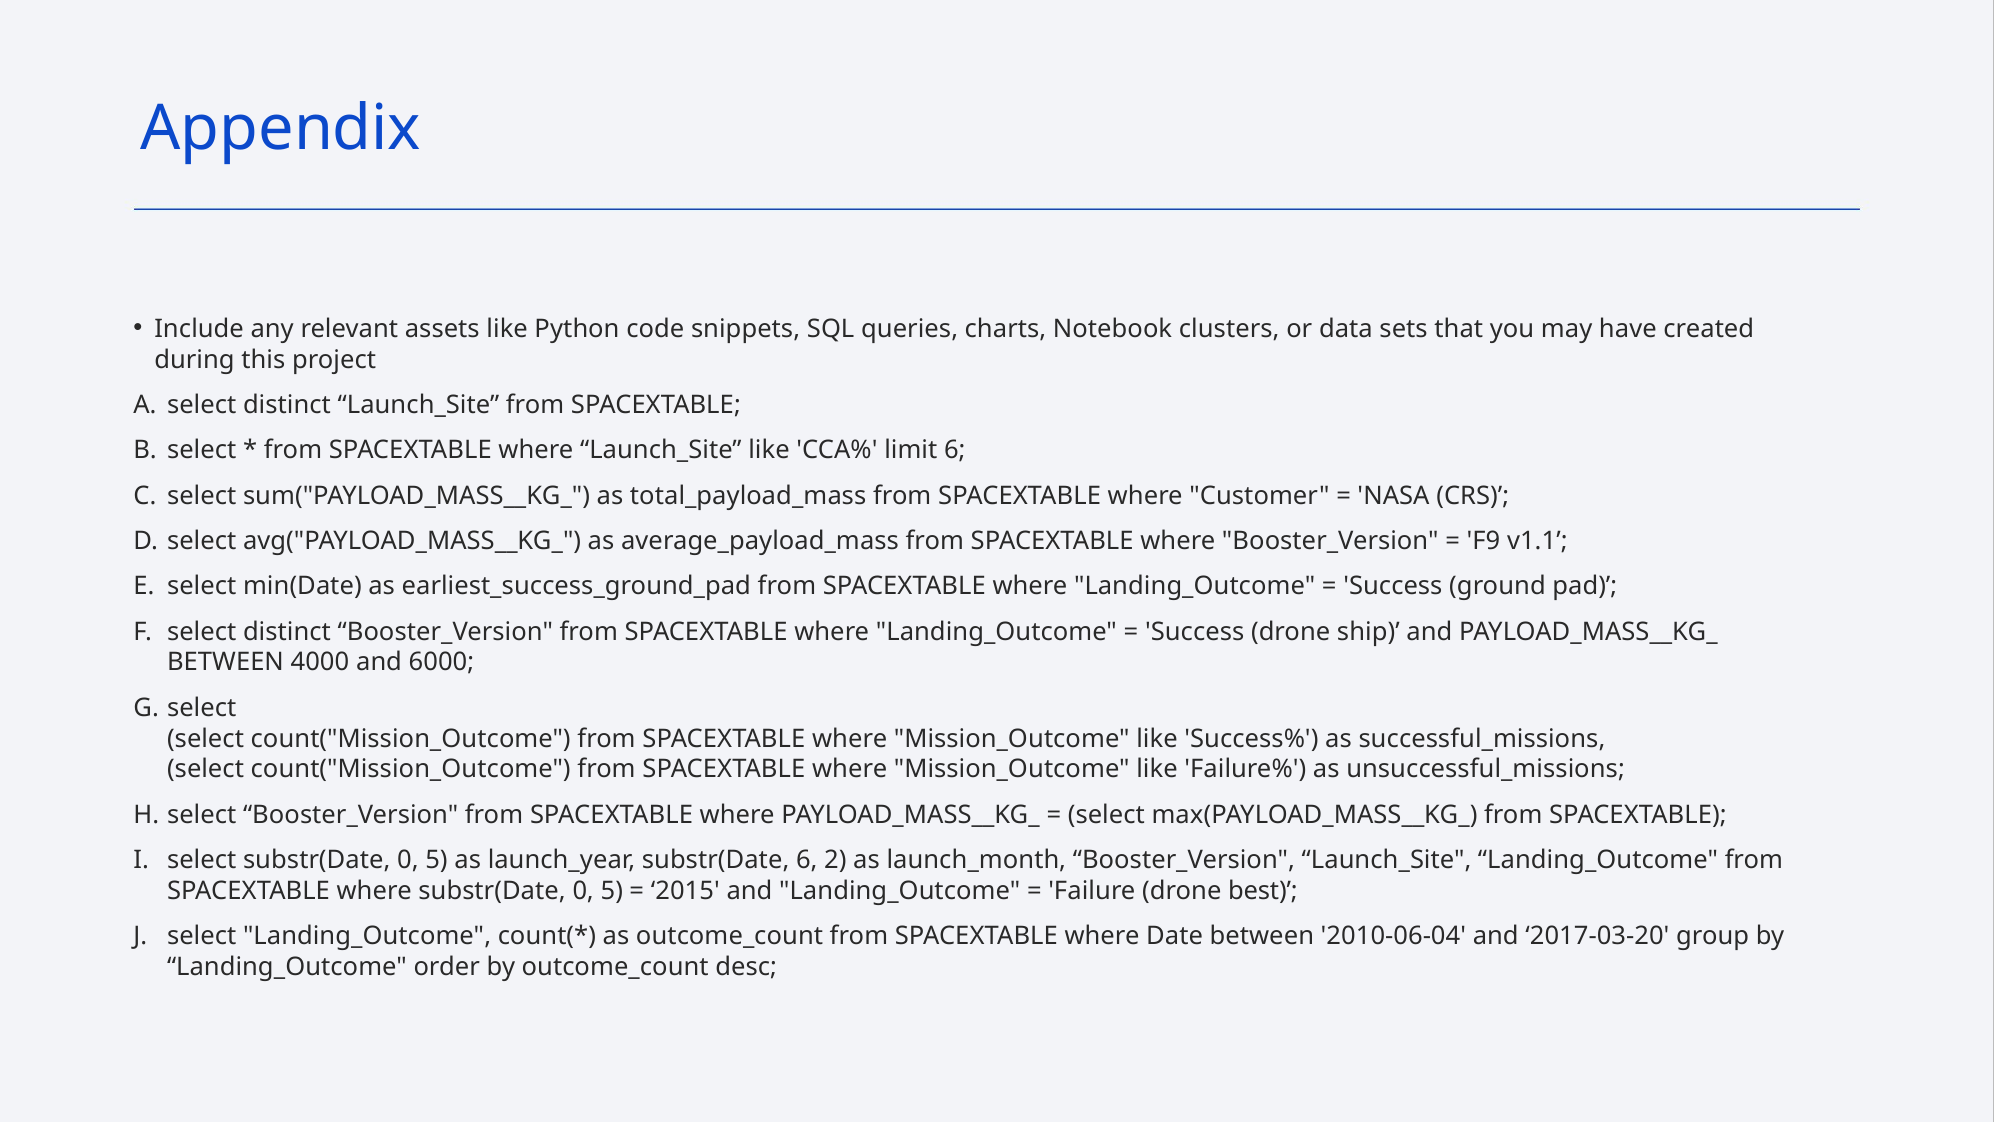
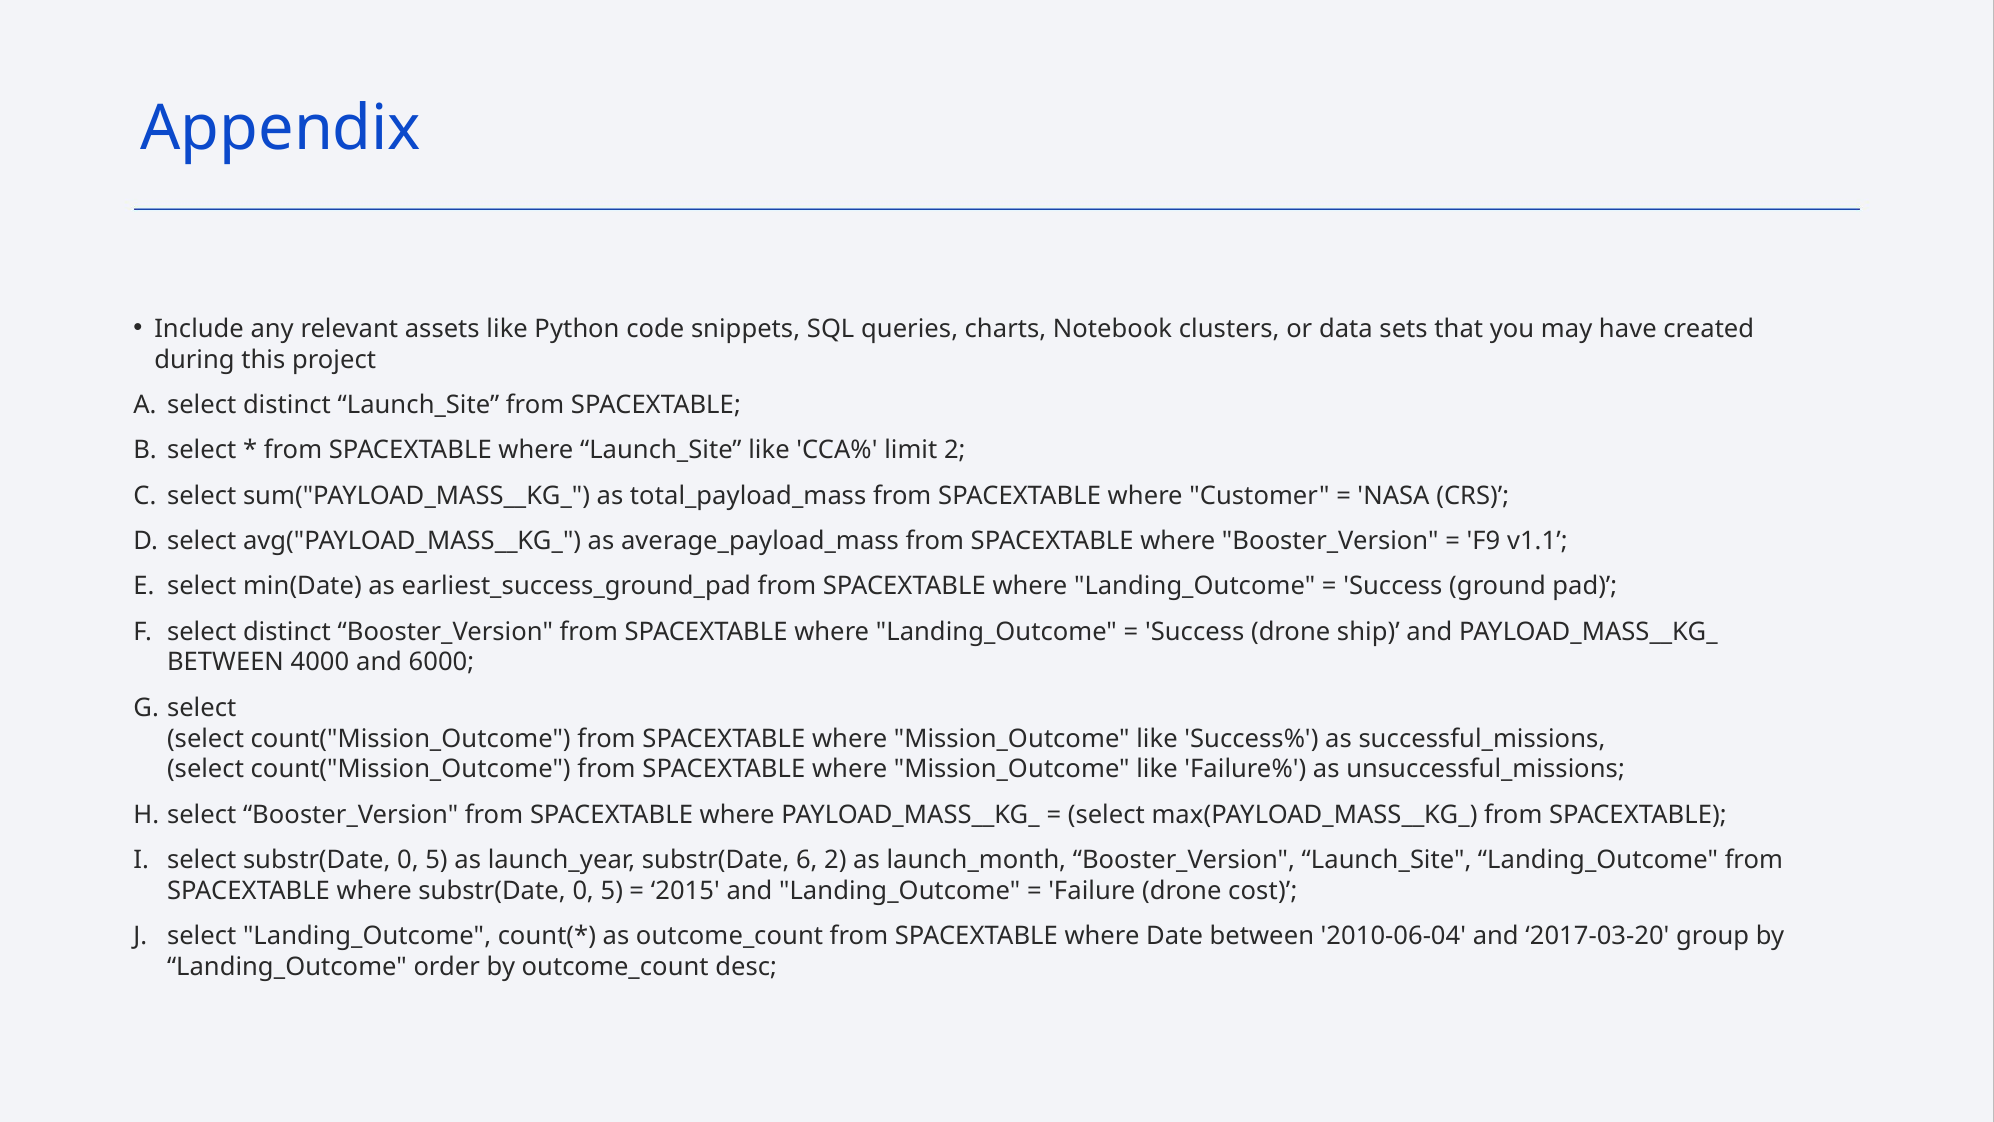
limit 6: 6 -> 2
best: best -> cost
